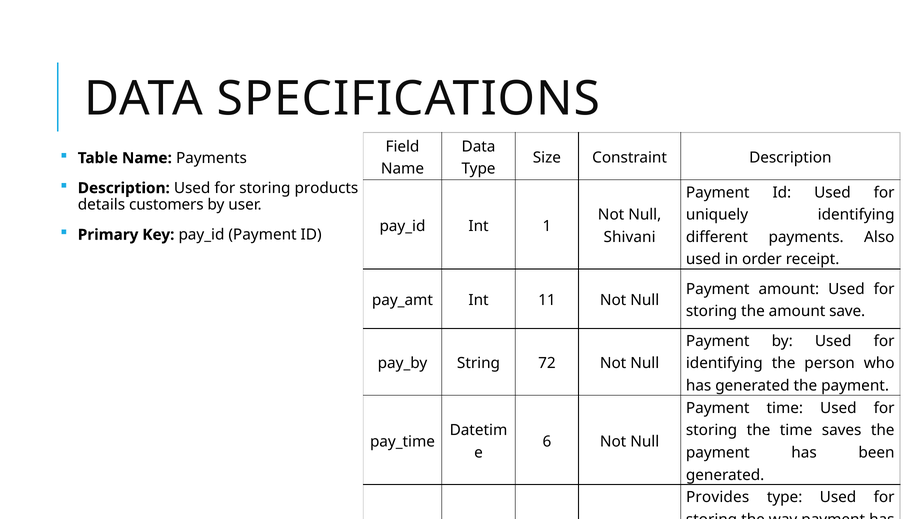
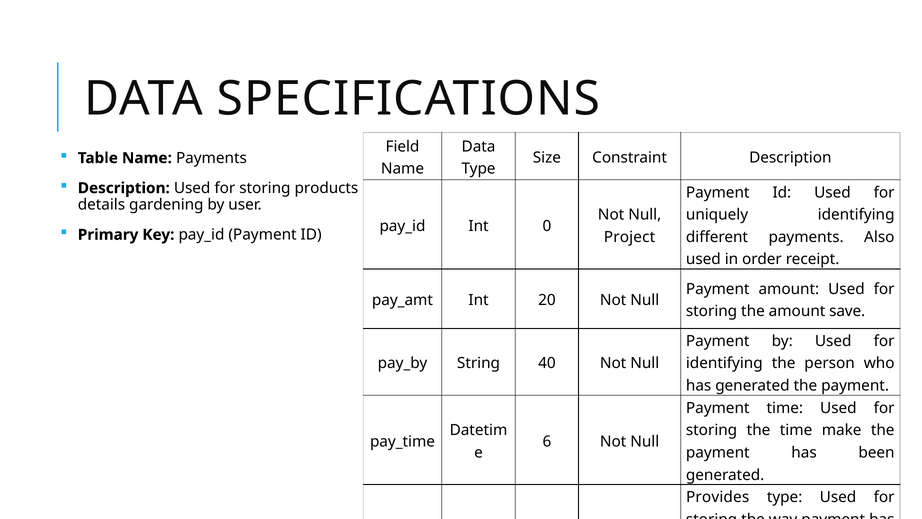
customers: customers -> gardening
1: 1 -> 0
Shivani: Shivani -> Project
11: 11 -> 20
72: 72 -> 40
saves: saves -> make
